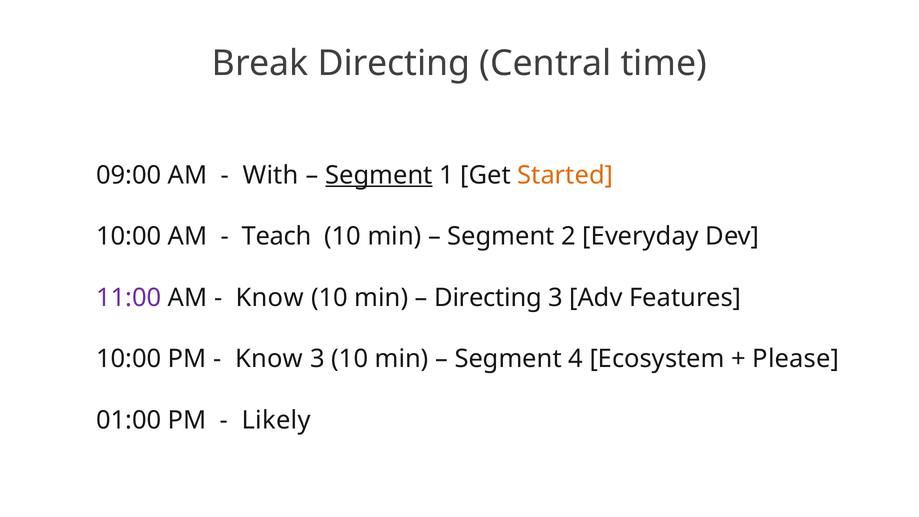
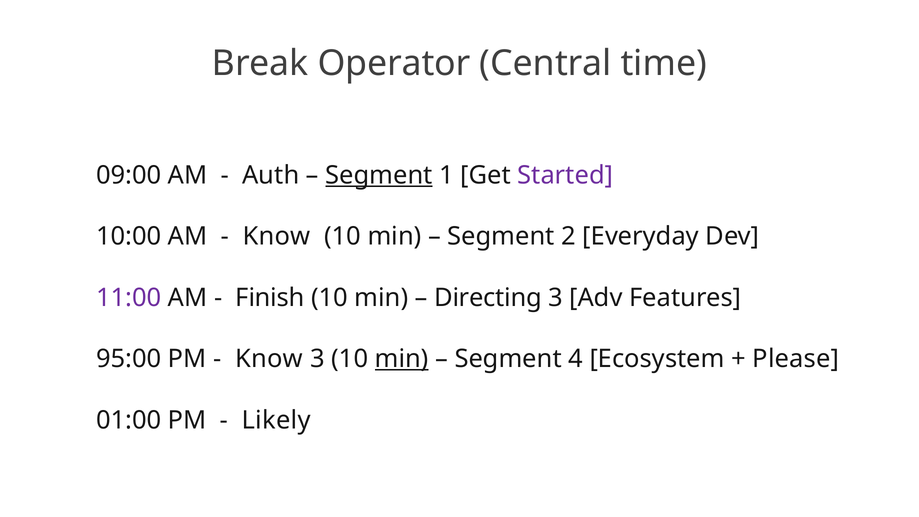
Break Directing: Directing -> Operator
With: With -> Auth
Started colour: orange -> purple
Teach at (277, 236): Teach -> Know
Know at (270, 298): Know -> Finish
10:00 at (129, 359): 10:00 -> 95:00
min at (402, 359) underline: none -> present
